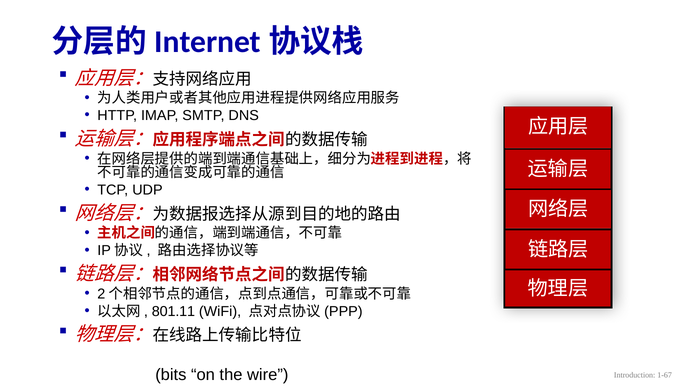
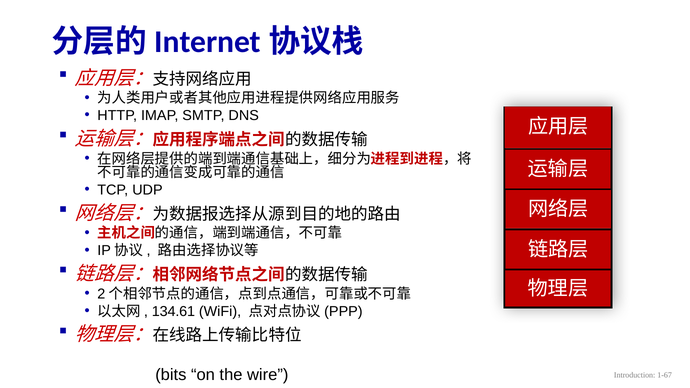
801.11: 801.11 -> 134.61
